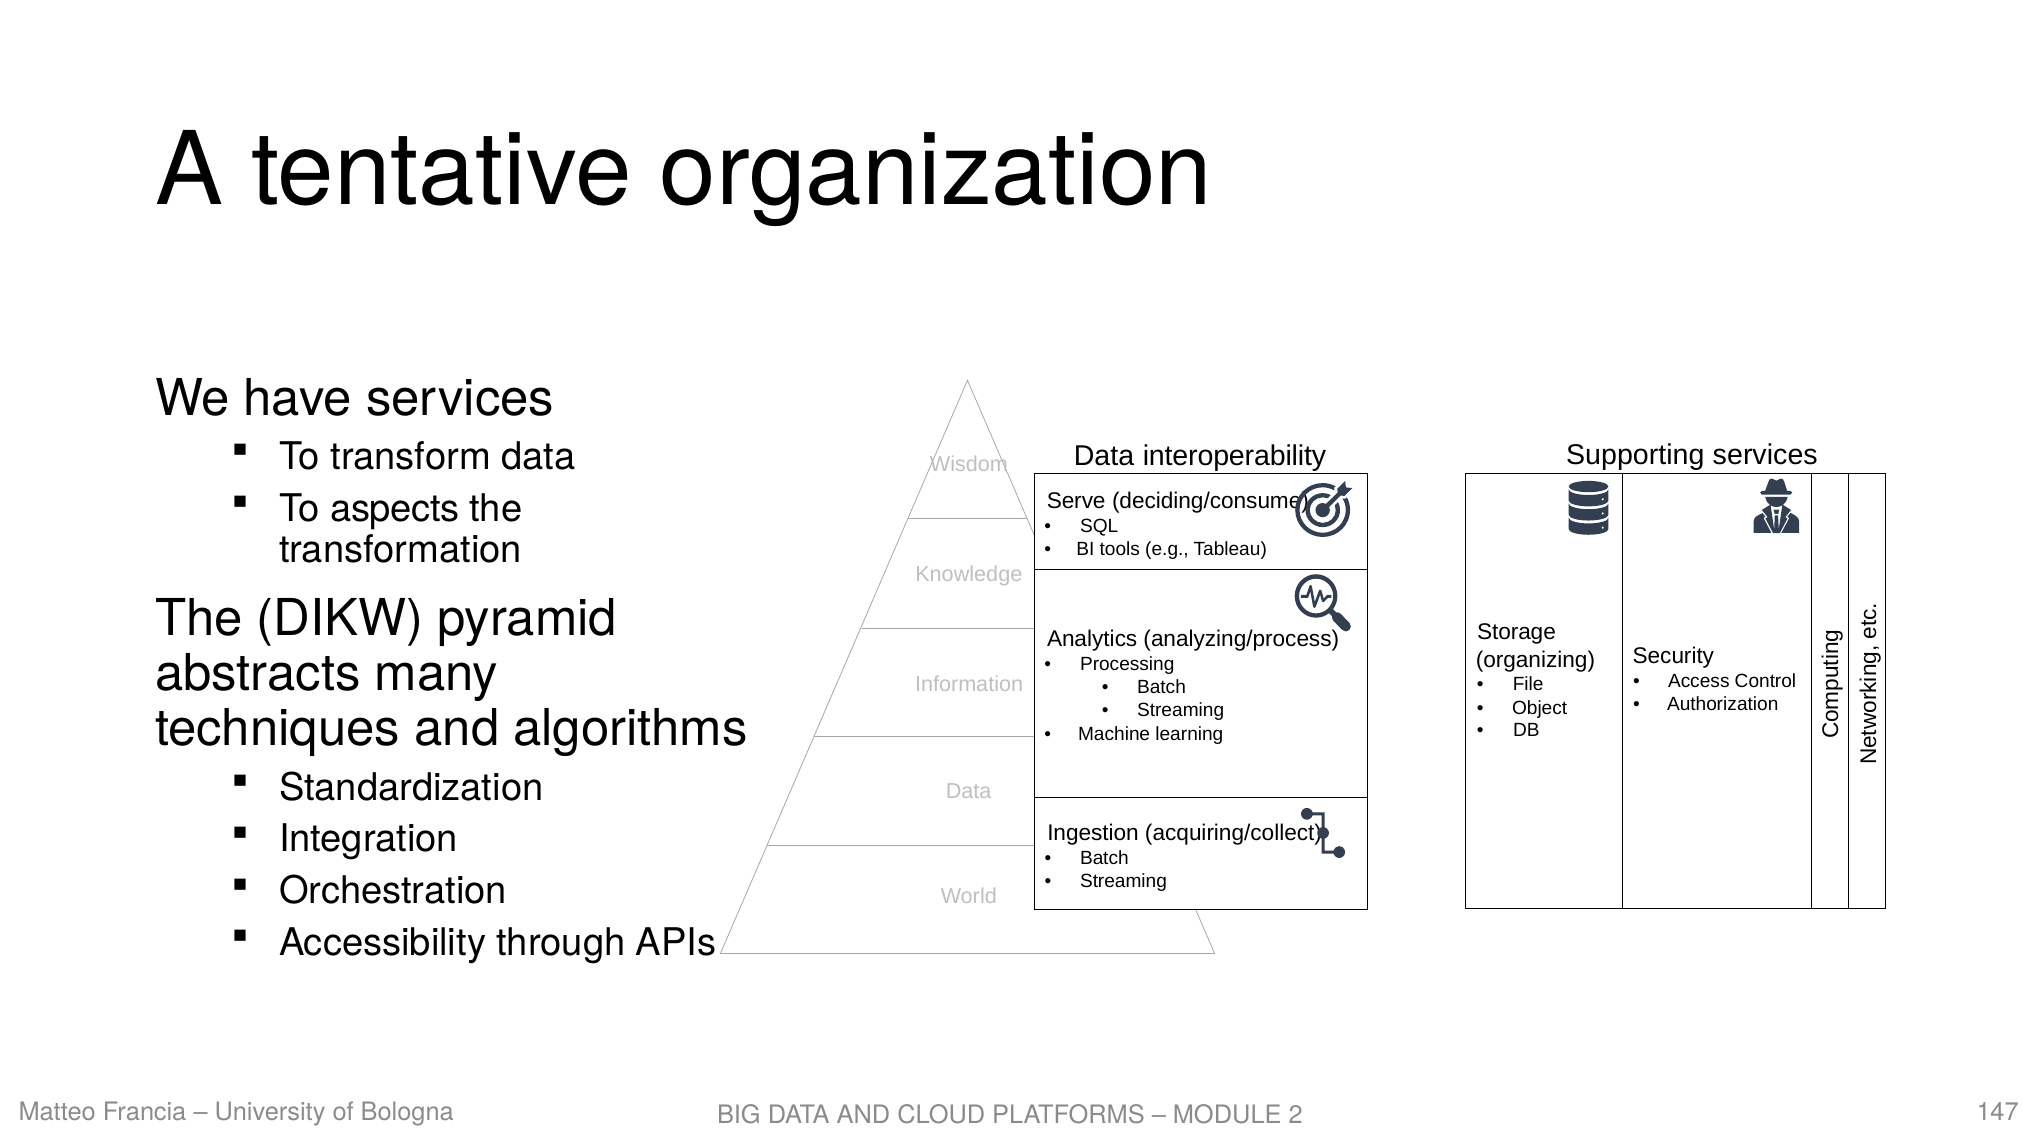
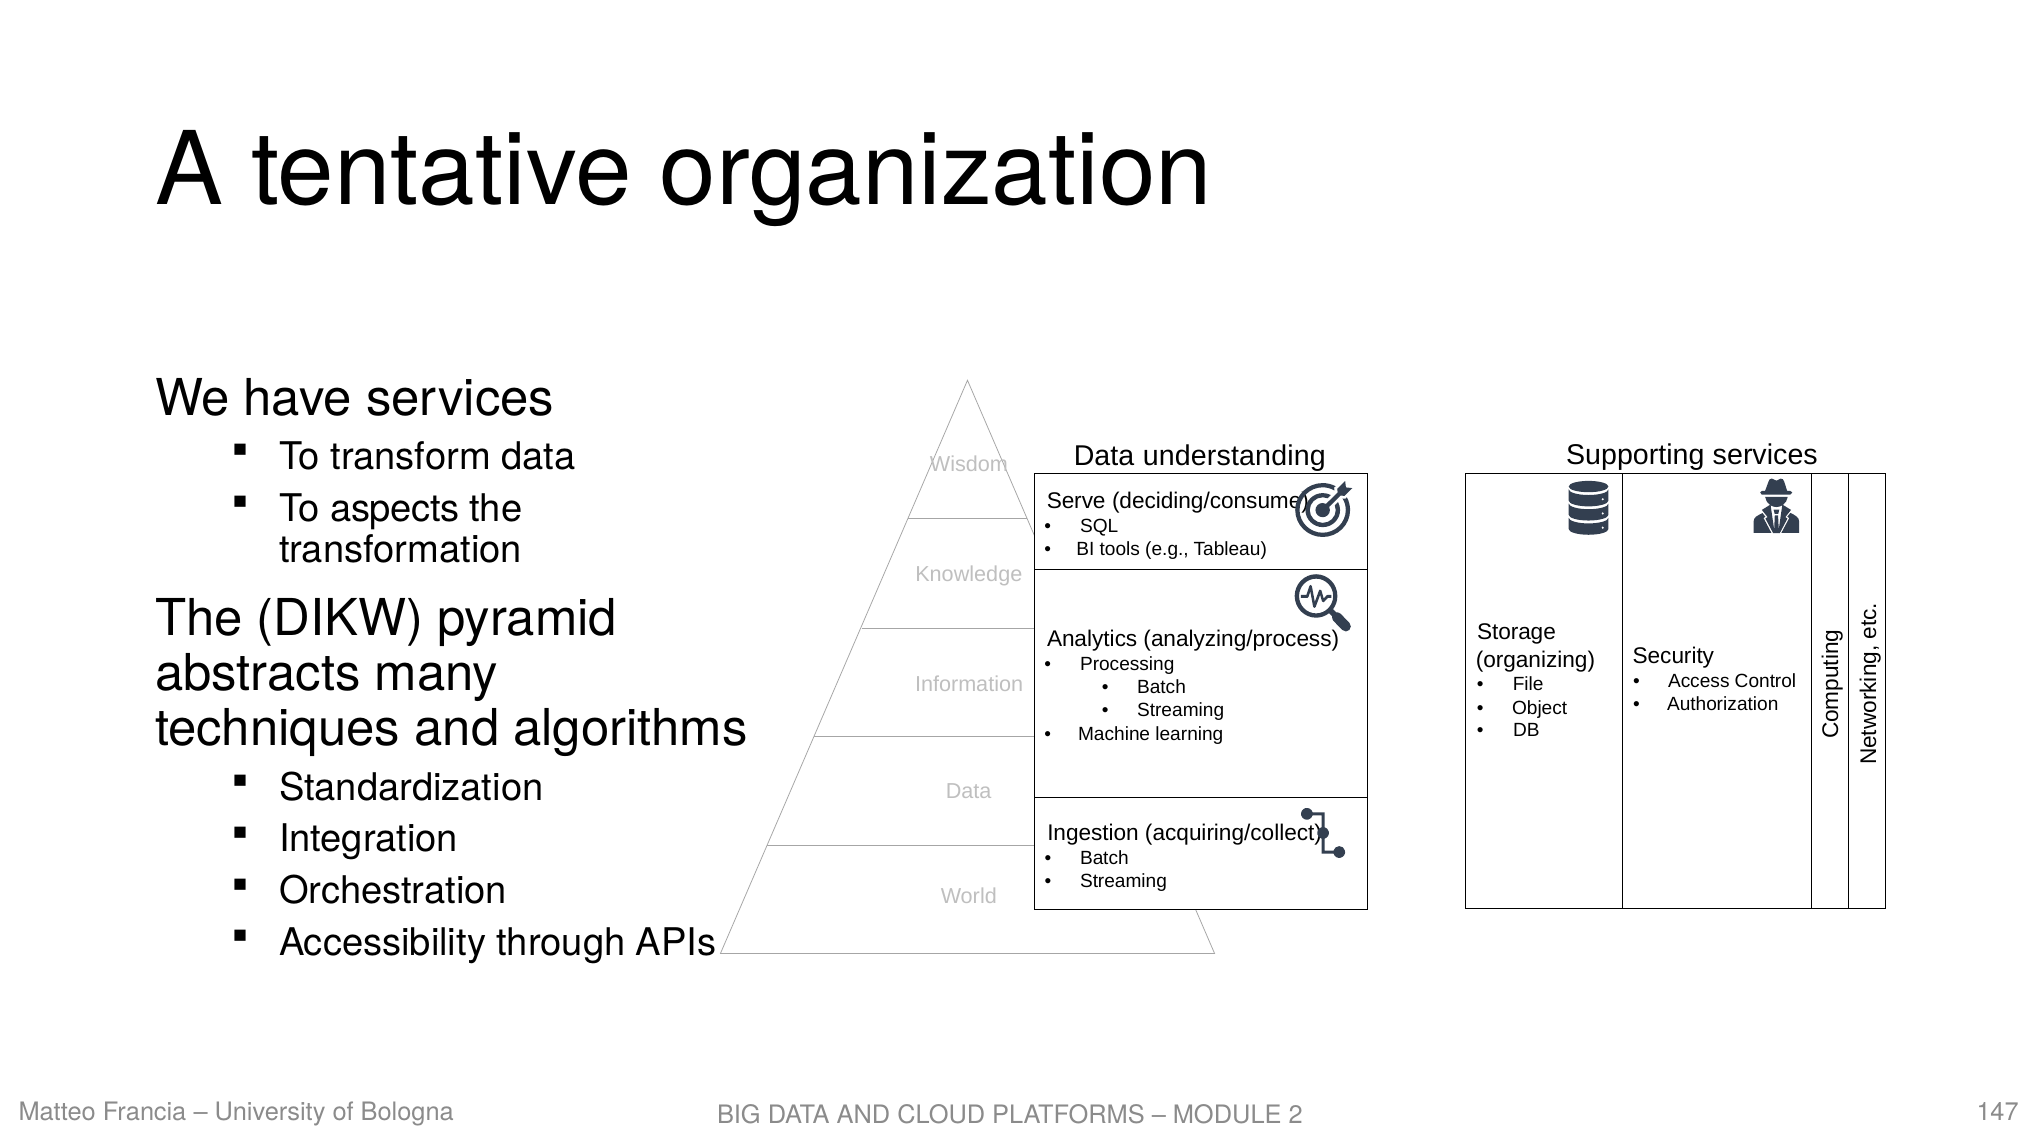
interoperability: interoperability -> understanding
